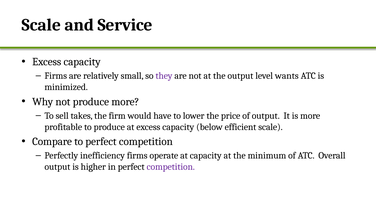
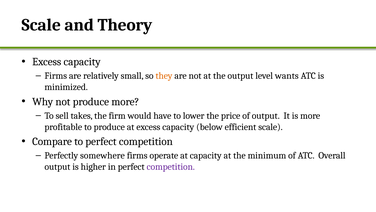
Service: Service -> Theory
they colour: purple -> orange
inefficiency: inefficiency -> somewhere
